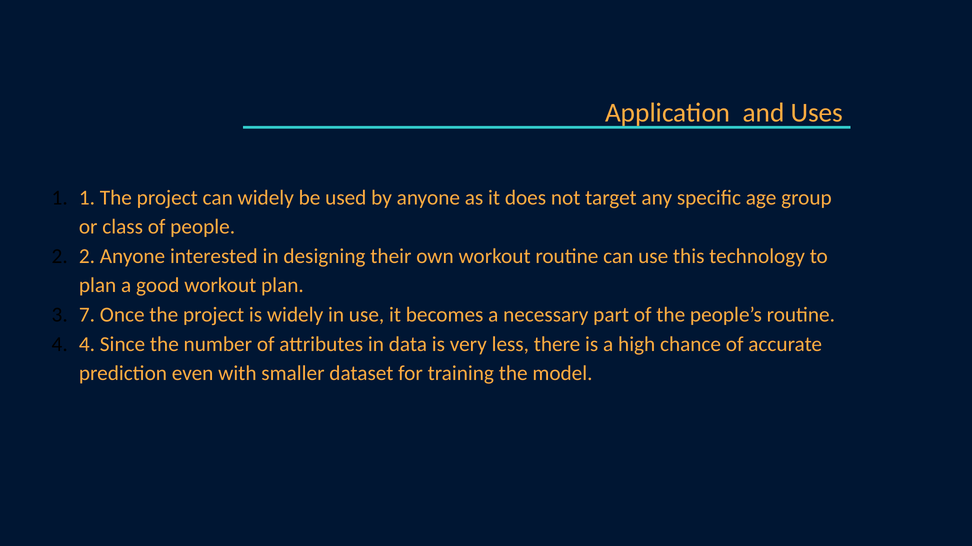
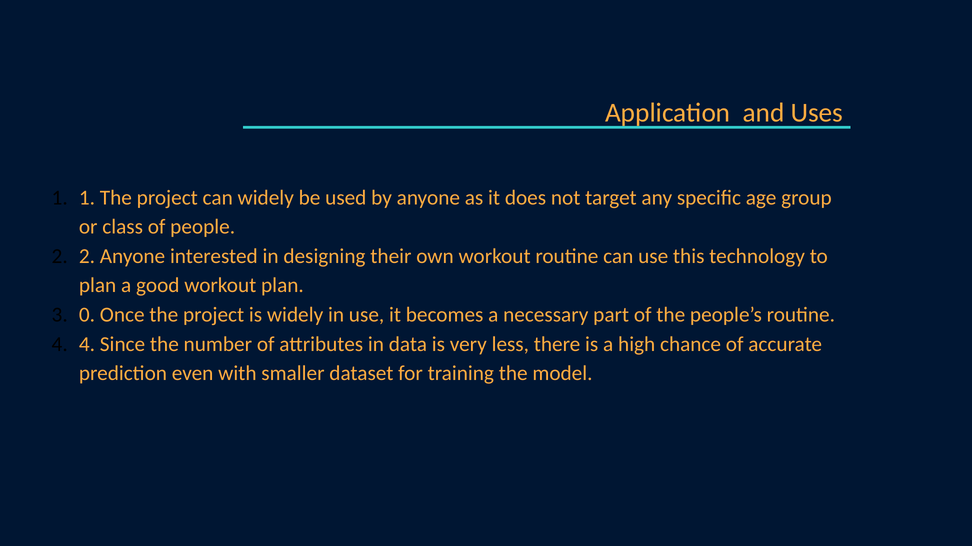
7: 7 -> 0
